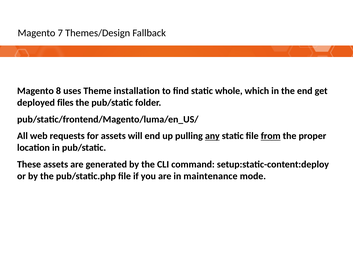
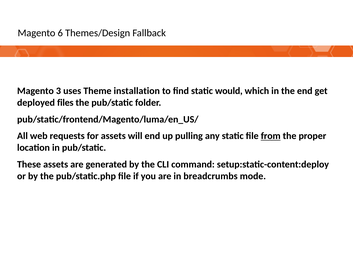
7: 7 -> 6
8: 8 -> 3
whole: whole -> would
any underline: present -> none
maintenance: maintenance -> breadcrumbs
